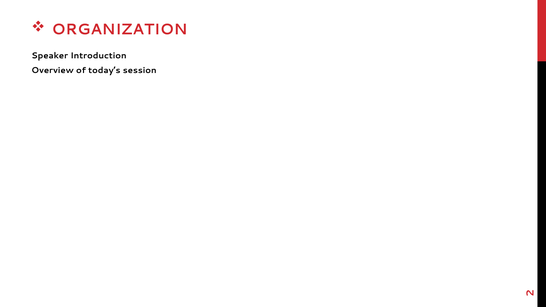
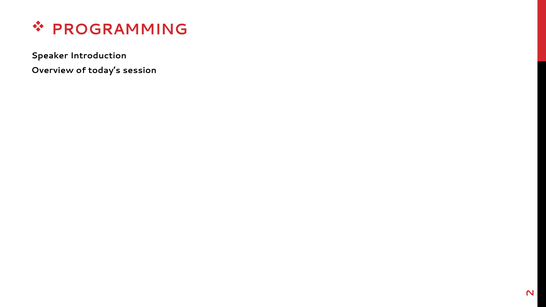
ORGANIZATION: ORGANIZATION -> PROGRAMMING
